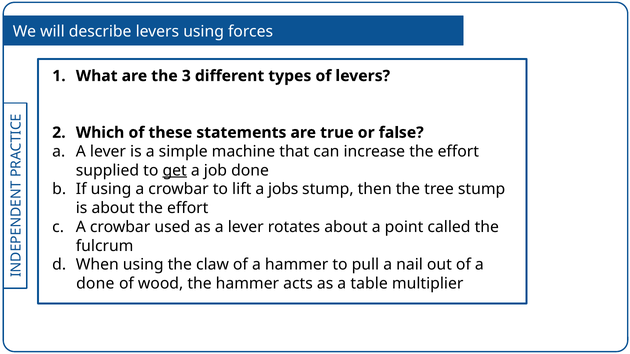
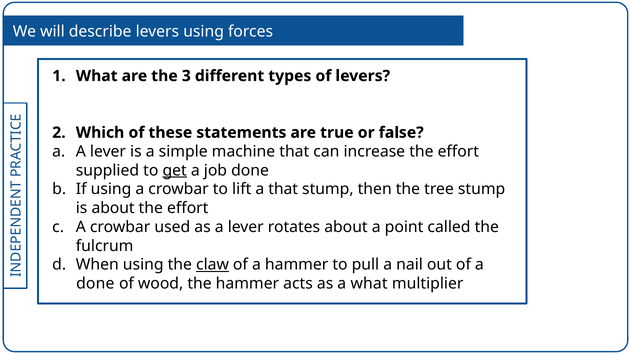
a jobs: jobs -> that
claw underline: none -> present
a table: table -> what
